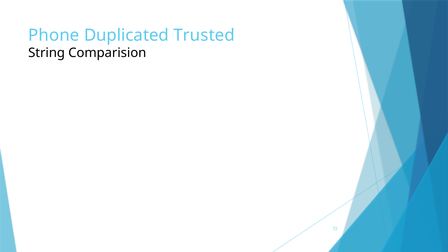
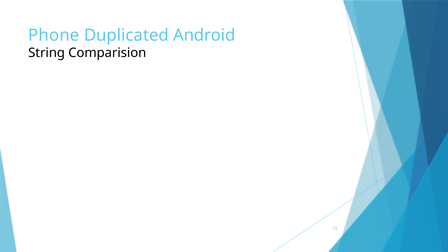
Trusted: Trusted -> Android
